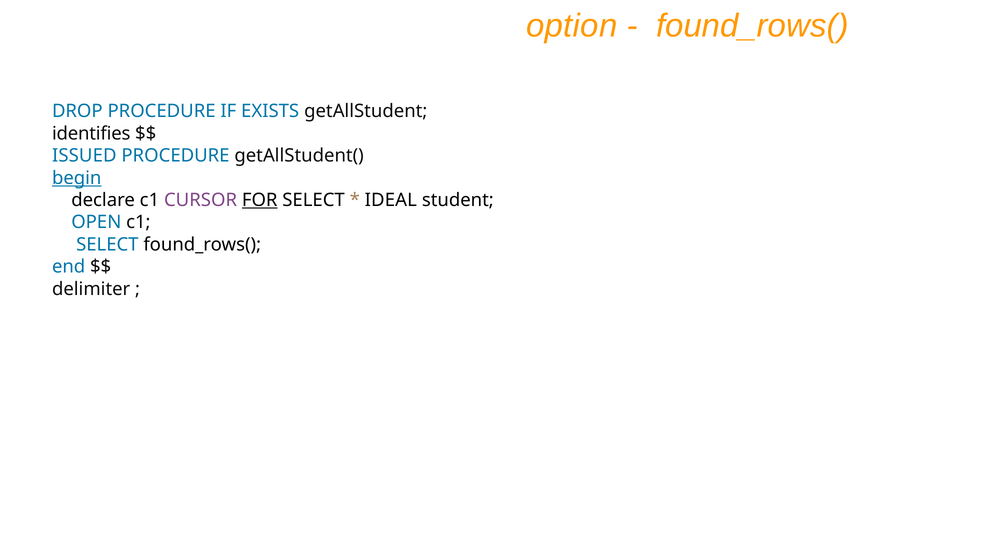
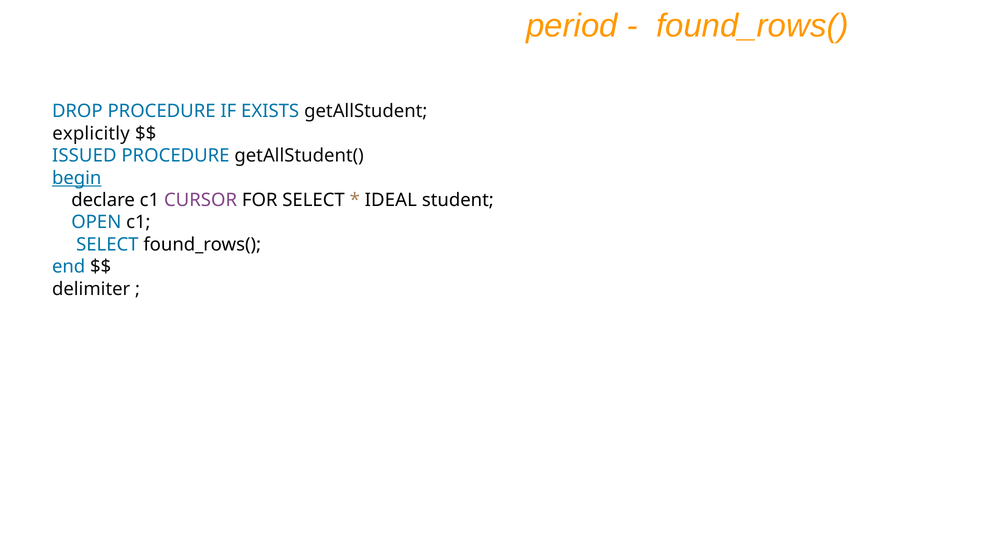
option: option -> period
identifies: identifies -> explicitly
FOR underline: present -> none
